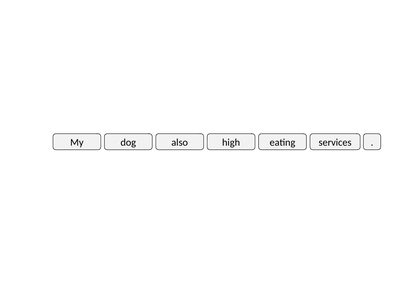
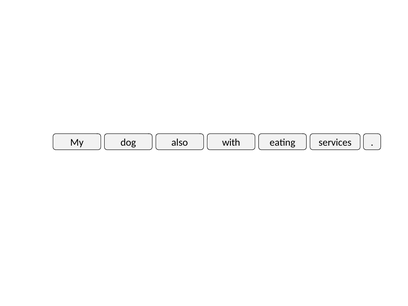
high: high -> with
